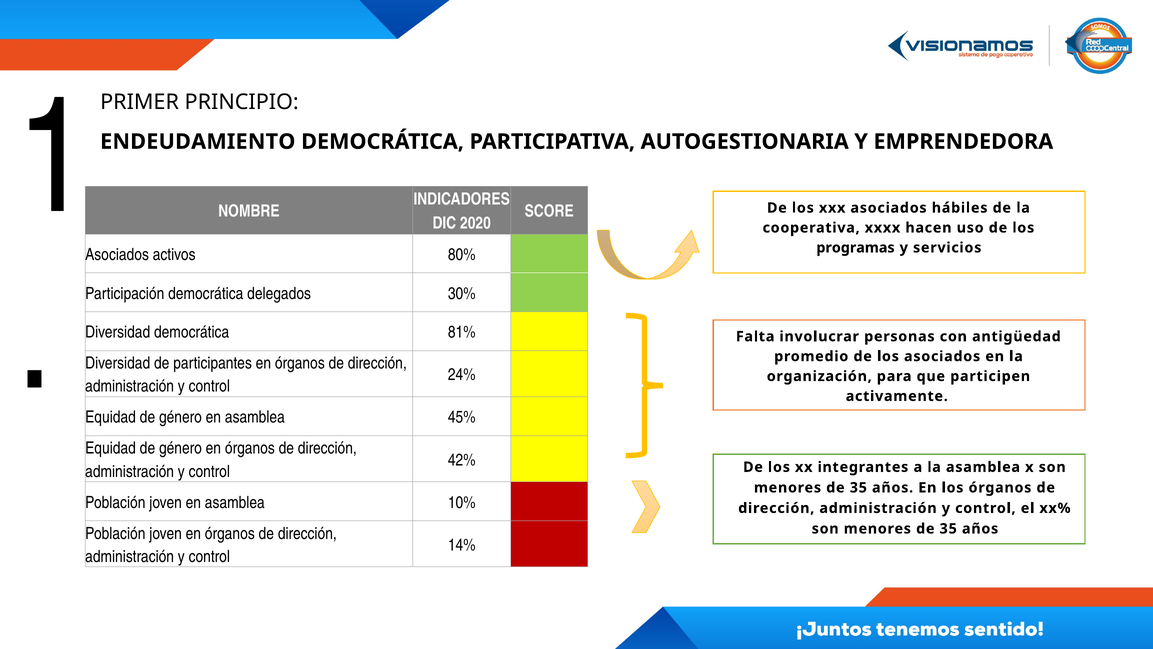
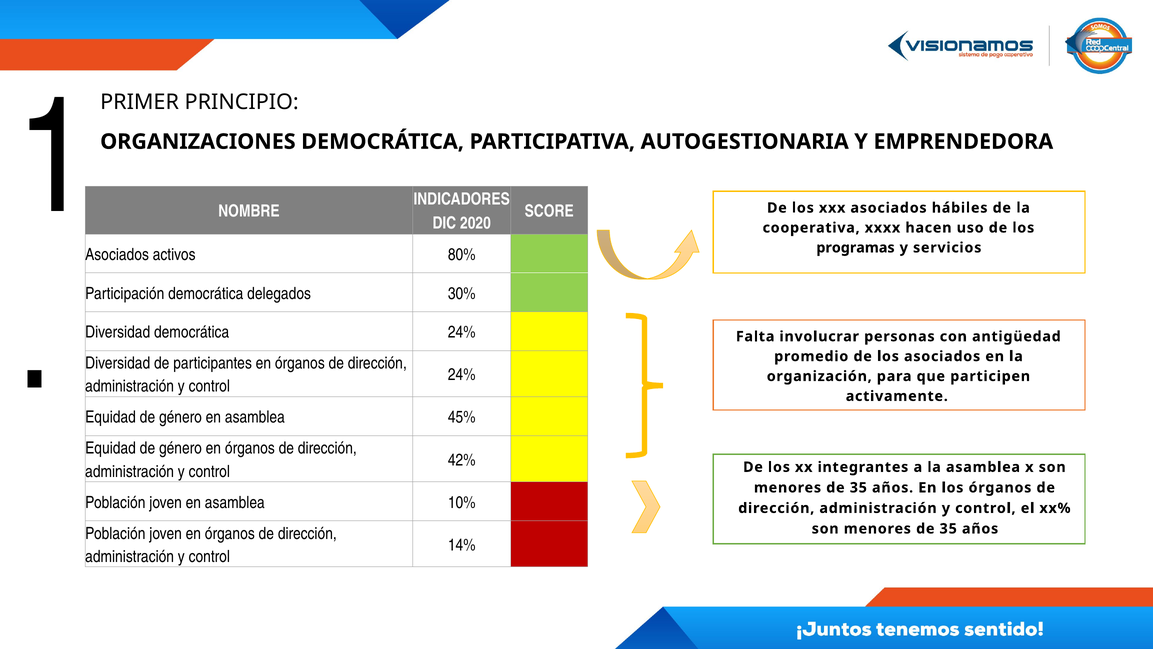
ENDEUDAMIENTO: ENDEUDAMIENTO -> ORGANIZACIONES
democrática 81%: 81% -> 24%
